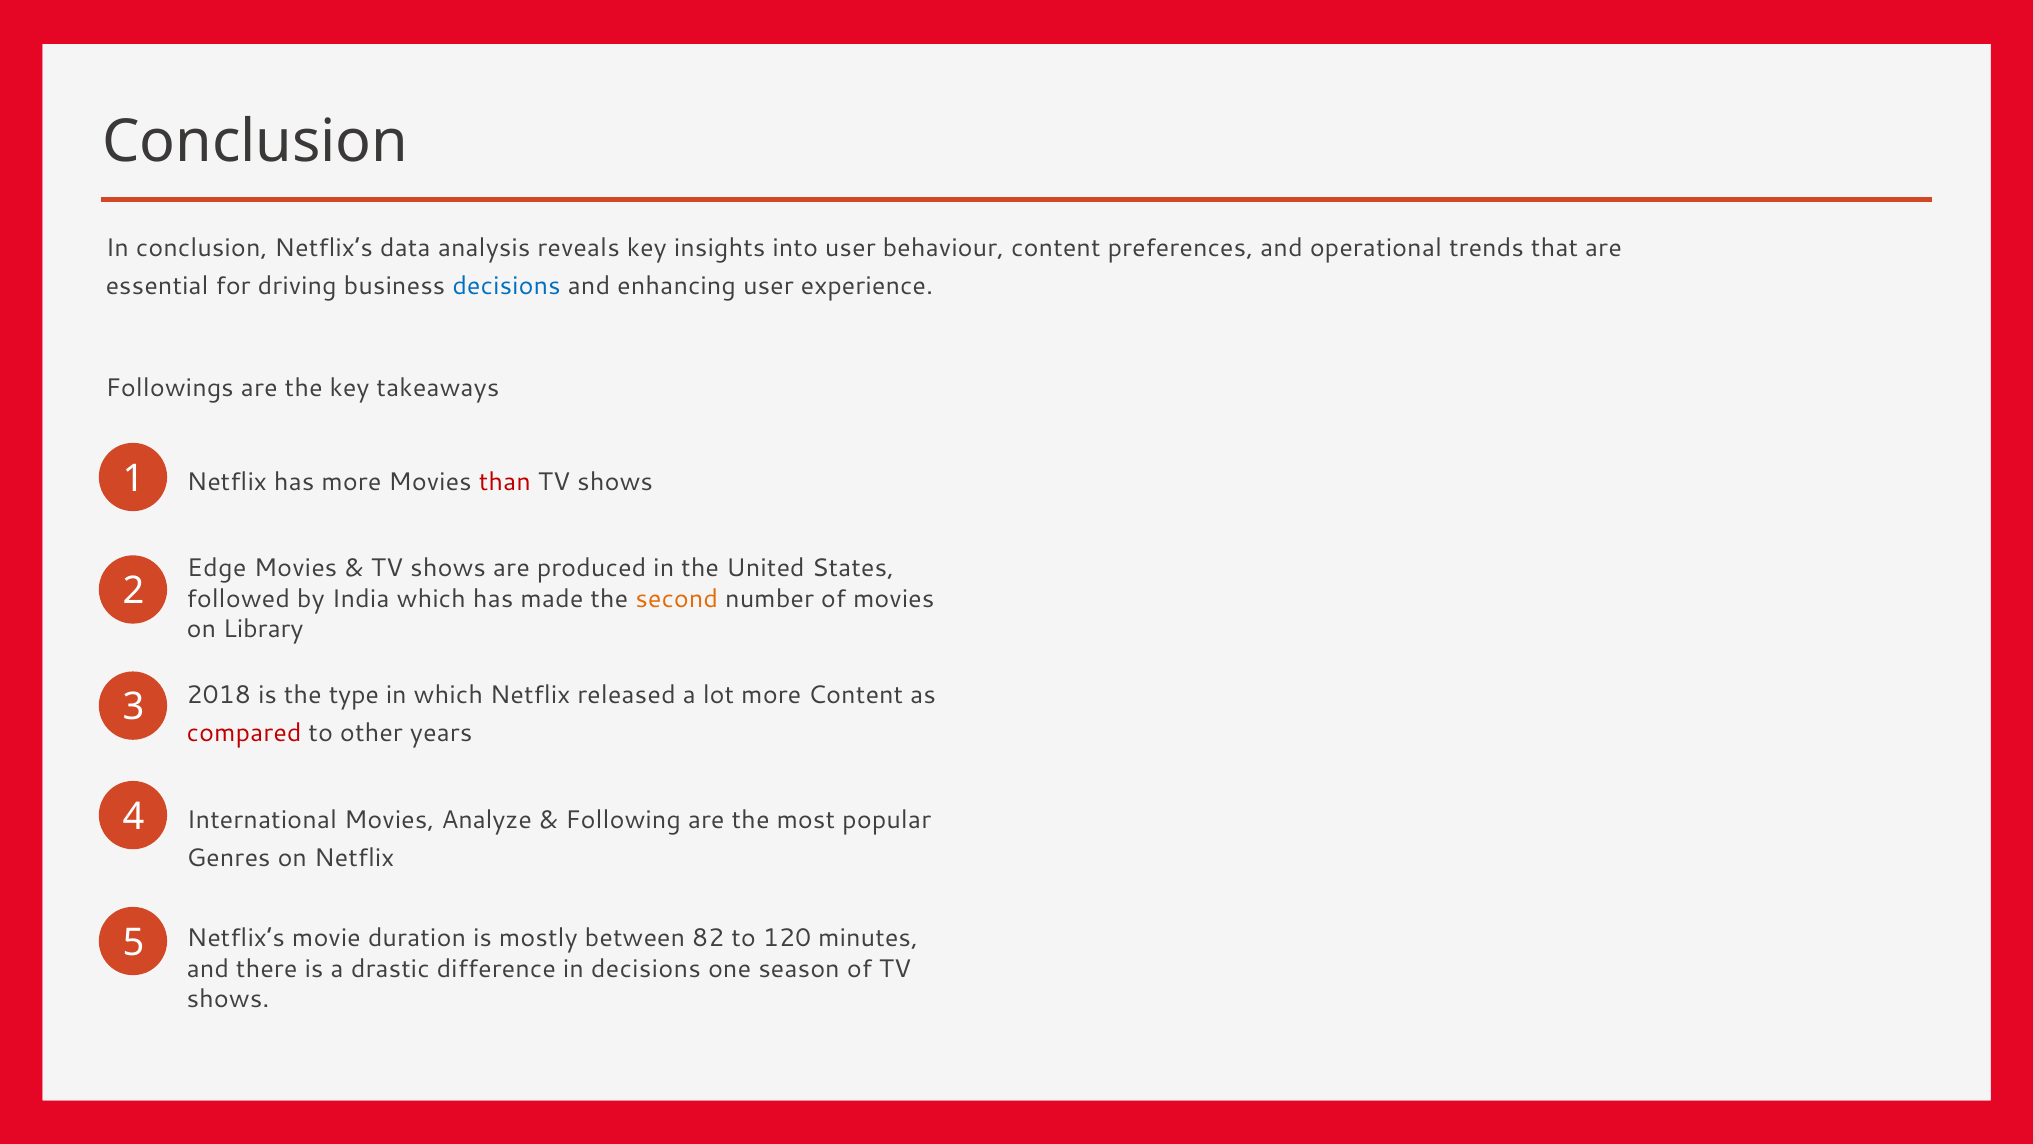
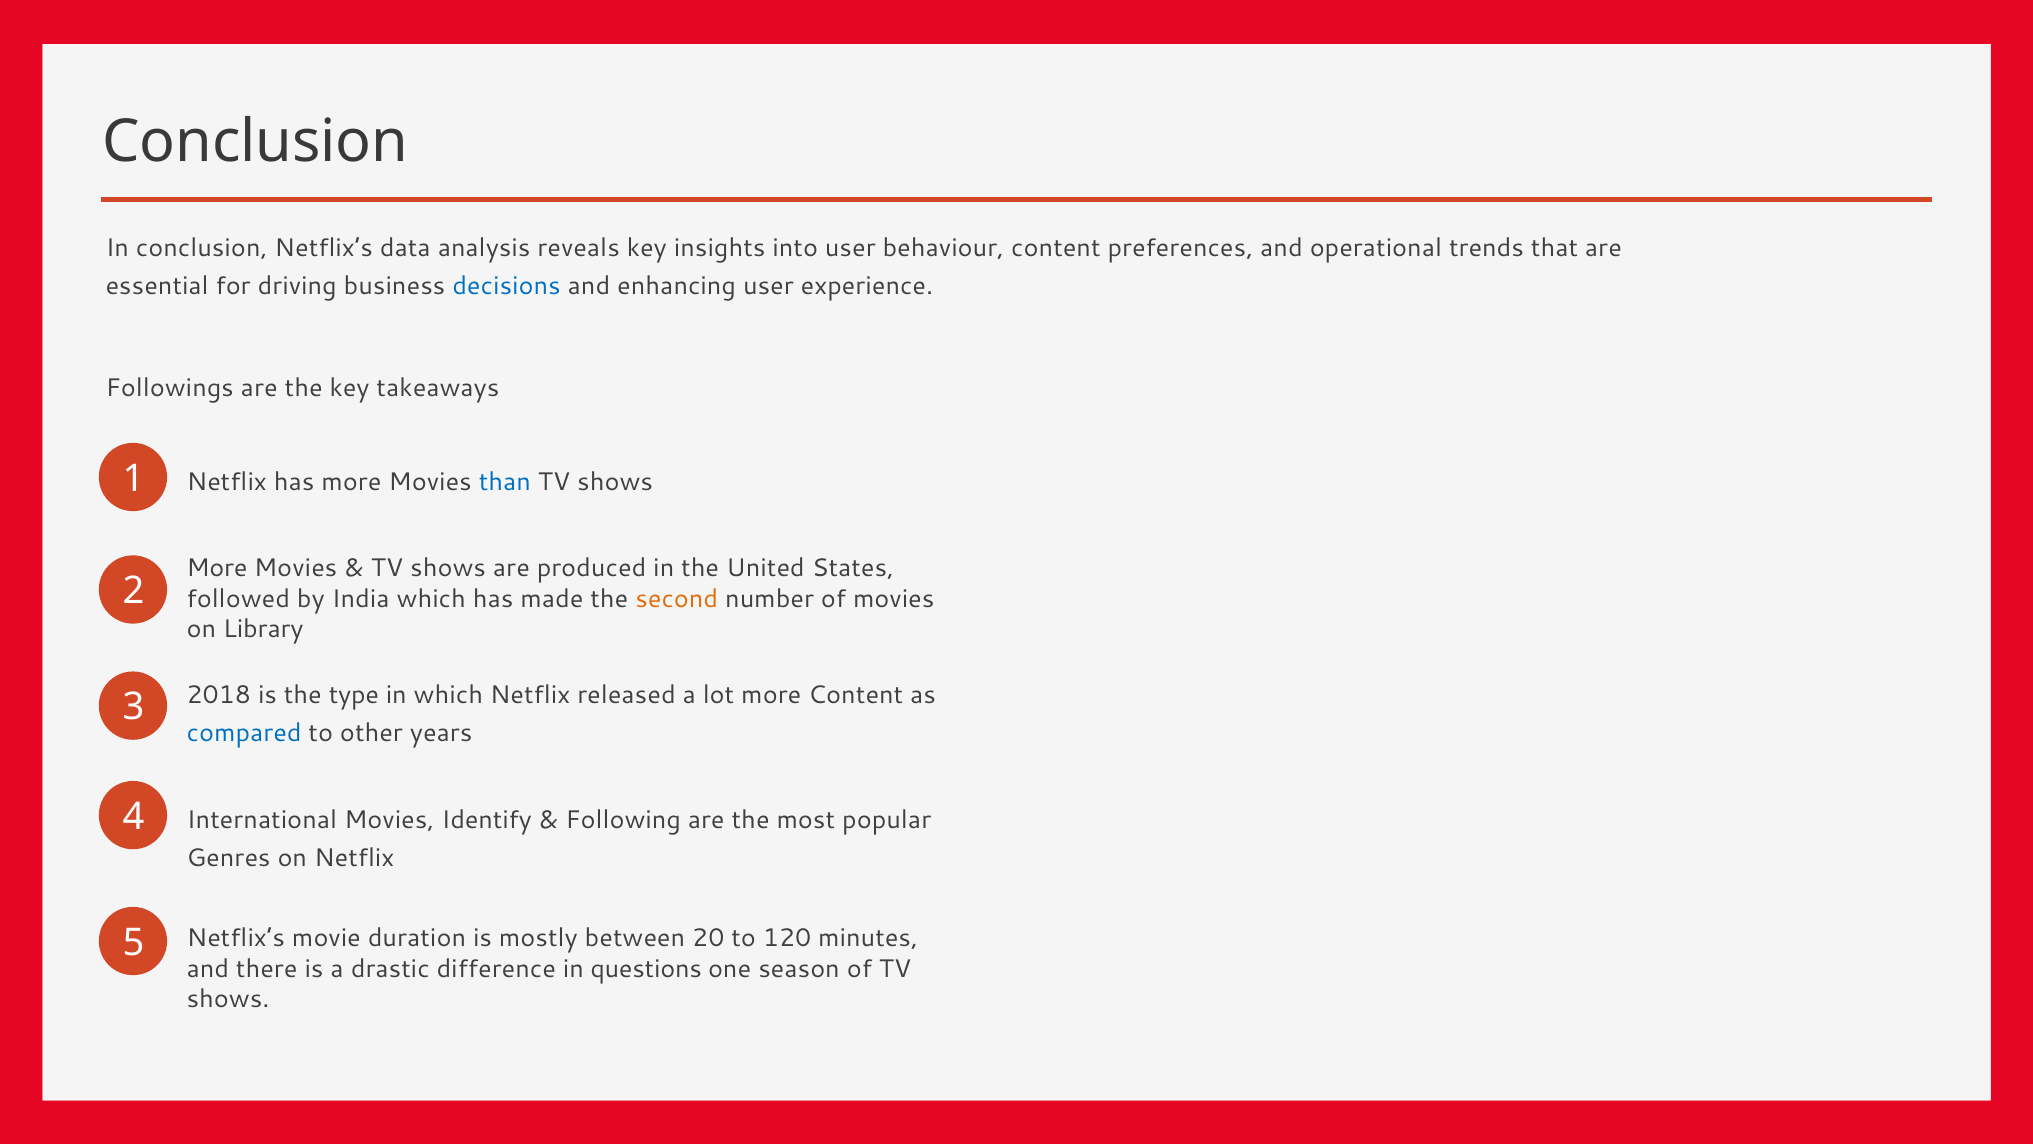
than colour: red -> blue
Edge at (217, 568): Edge -> More
compared colour: red -> blue
Analyze: Analyze -> Identify
82: 82 -> 20
in decisions: decisions -> questions
